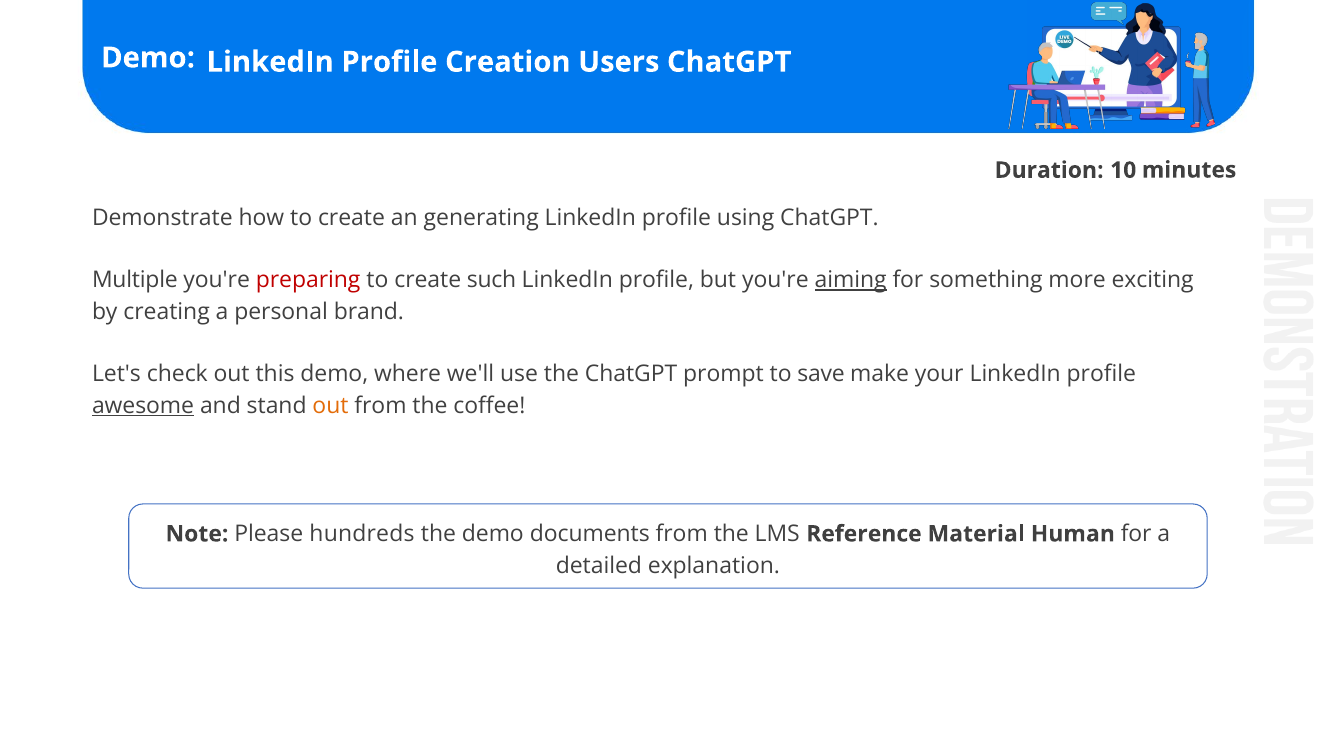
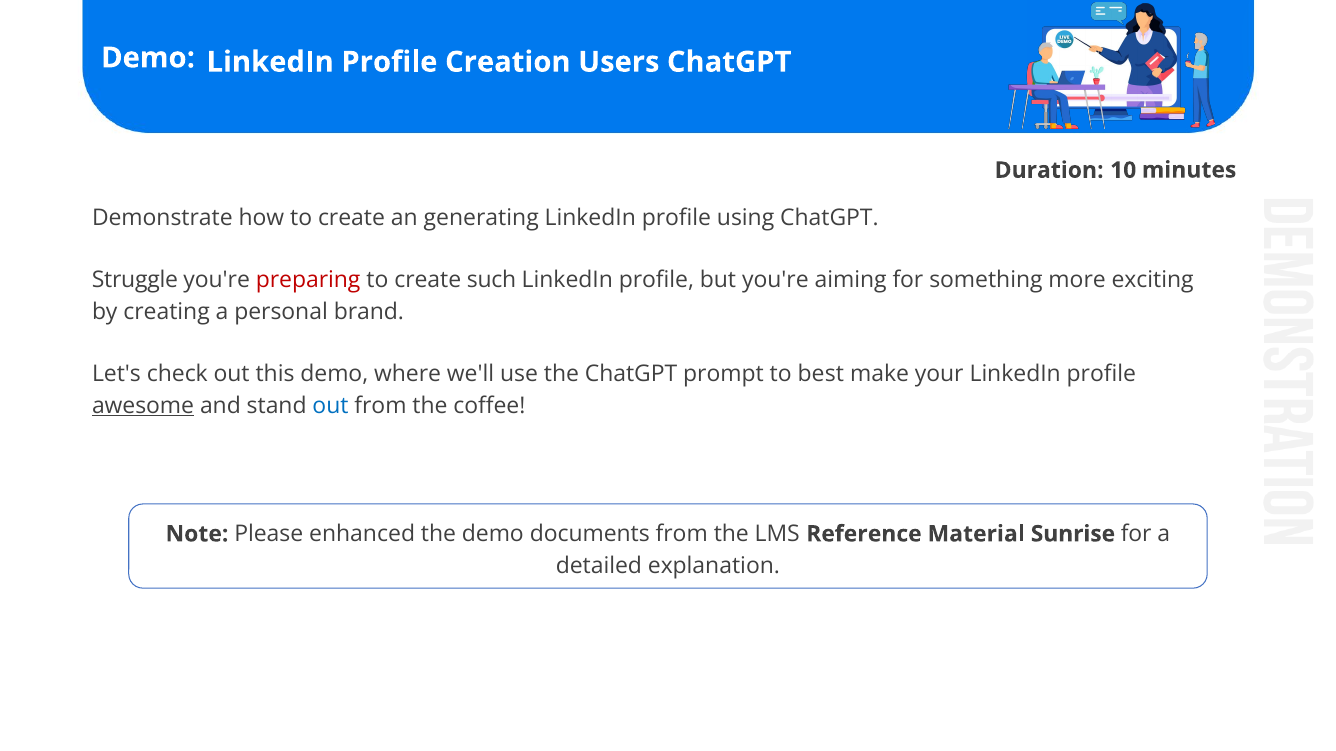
Multiple: Multiple -> Struggle
aiming underline: present -> none
save: save -> best
out at (330, 406) colour: orange -> blue
hundreds: hundreds -> enhanced
Human: Human -> Sunrise
